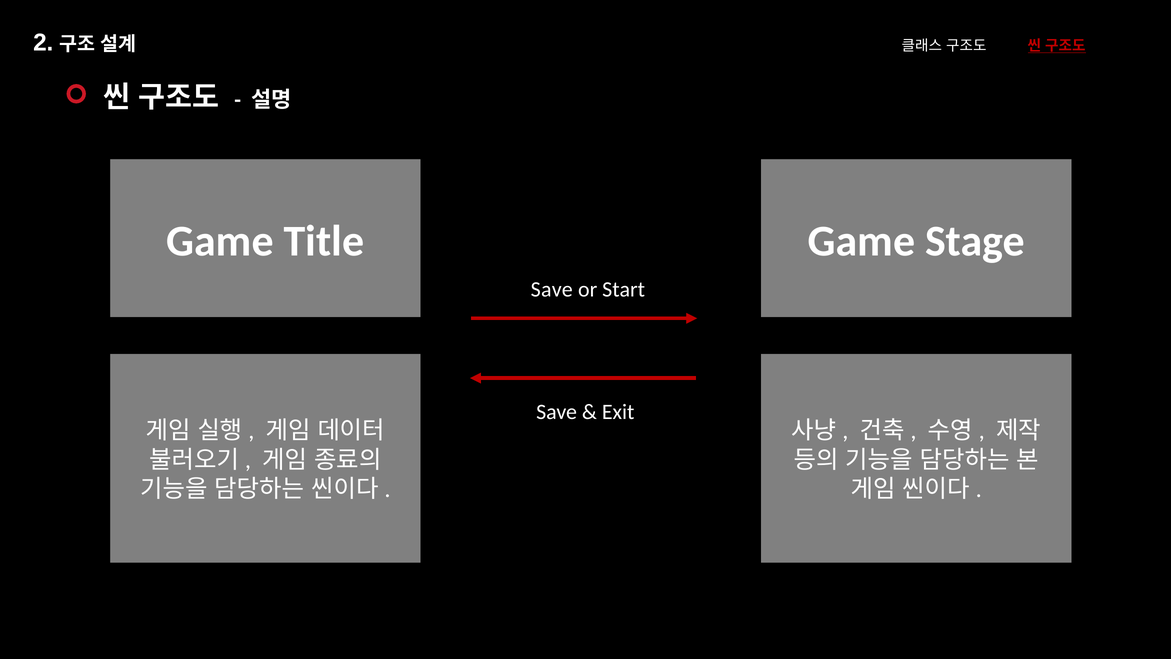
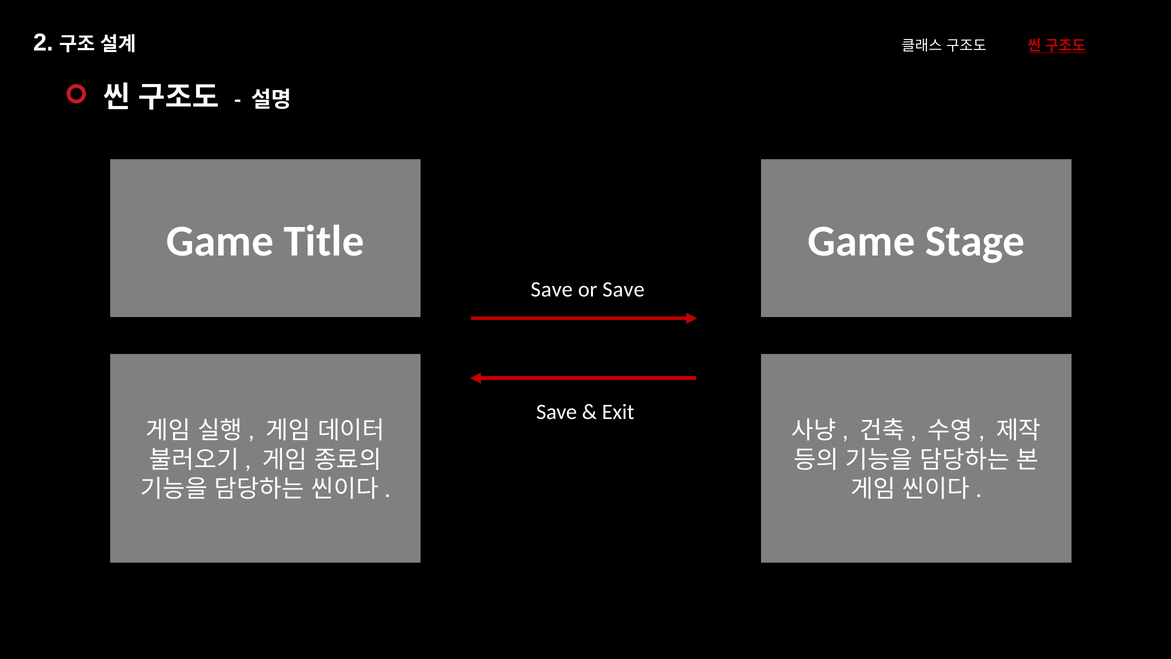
or Start: Start -> Save
